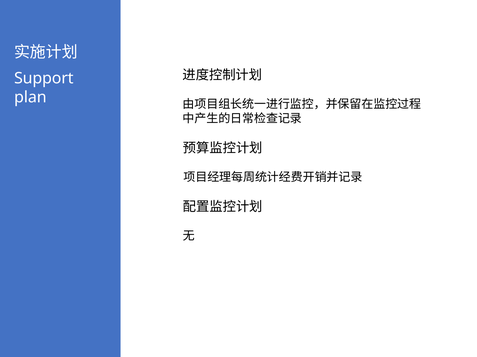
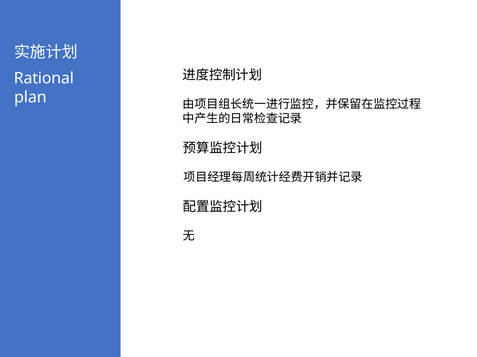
Support: Support -> Rational
